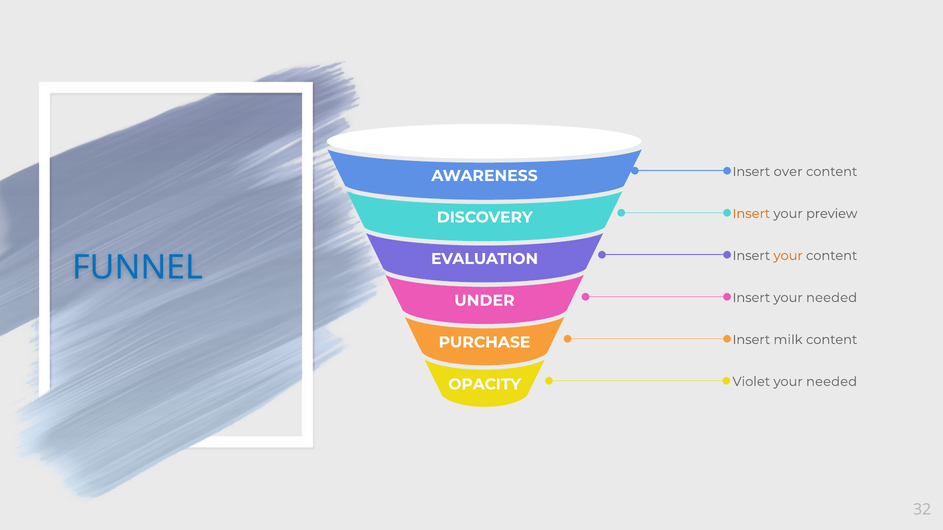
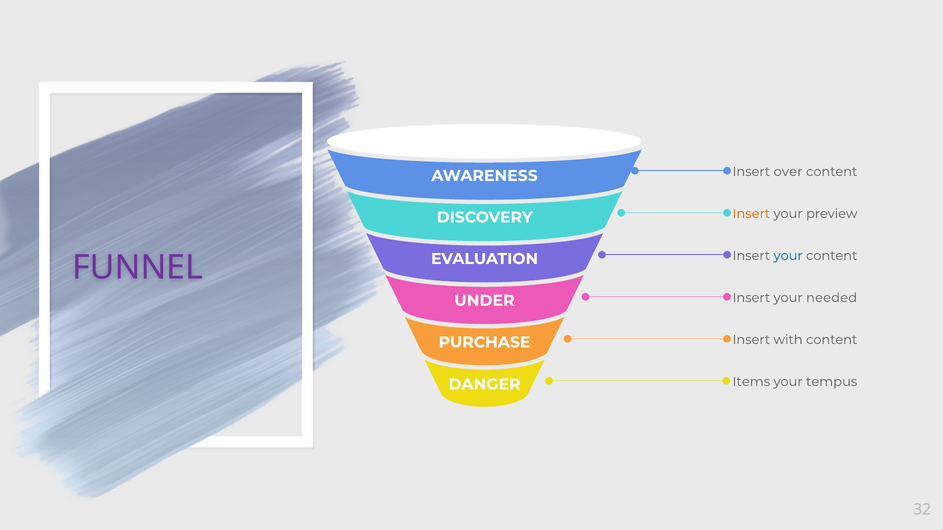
your at (788, 256) colour: orange -> blue
FUNNEL colour: blue -> purple
milk: milk -> with
Violet: Violet -> Items
needed at (832, 382): needed -> tempus
OPACITY: OPACITY -> DANGER
